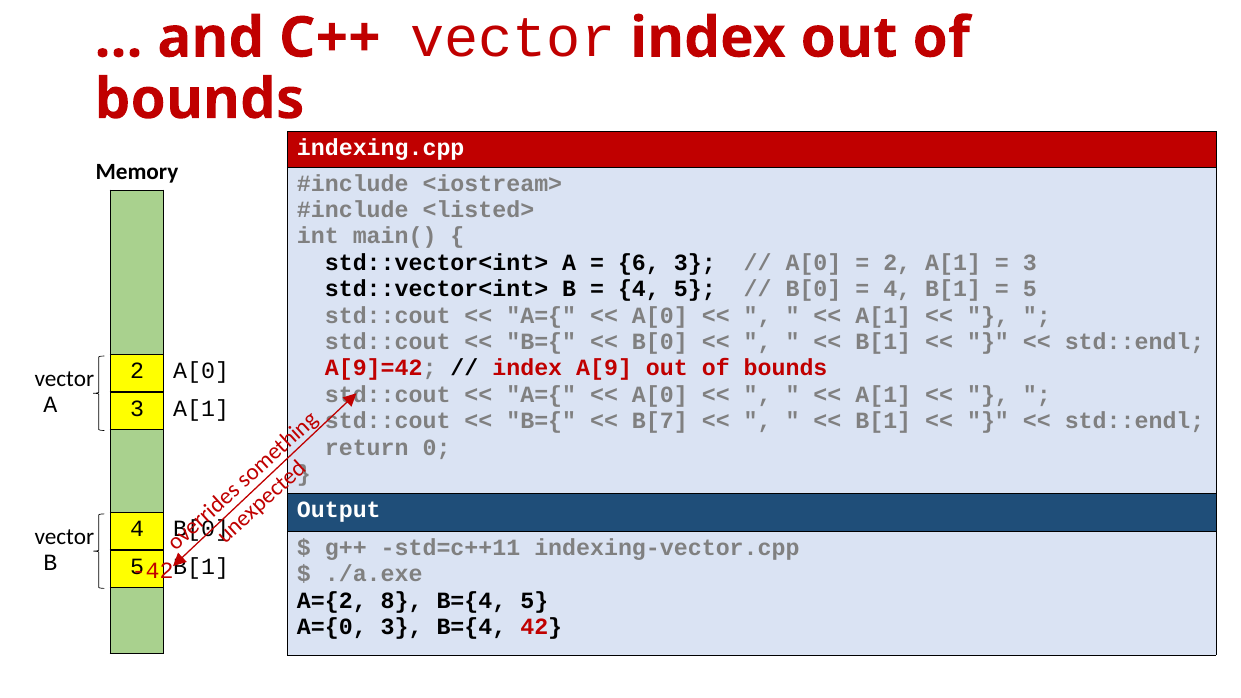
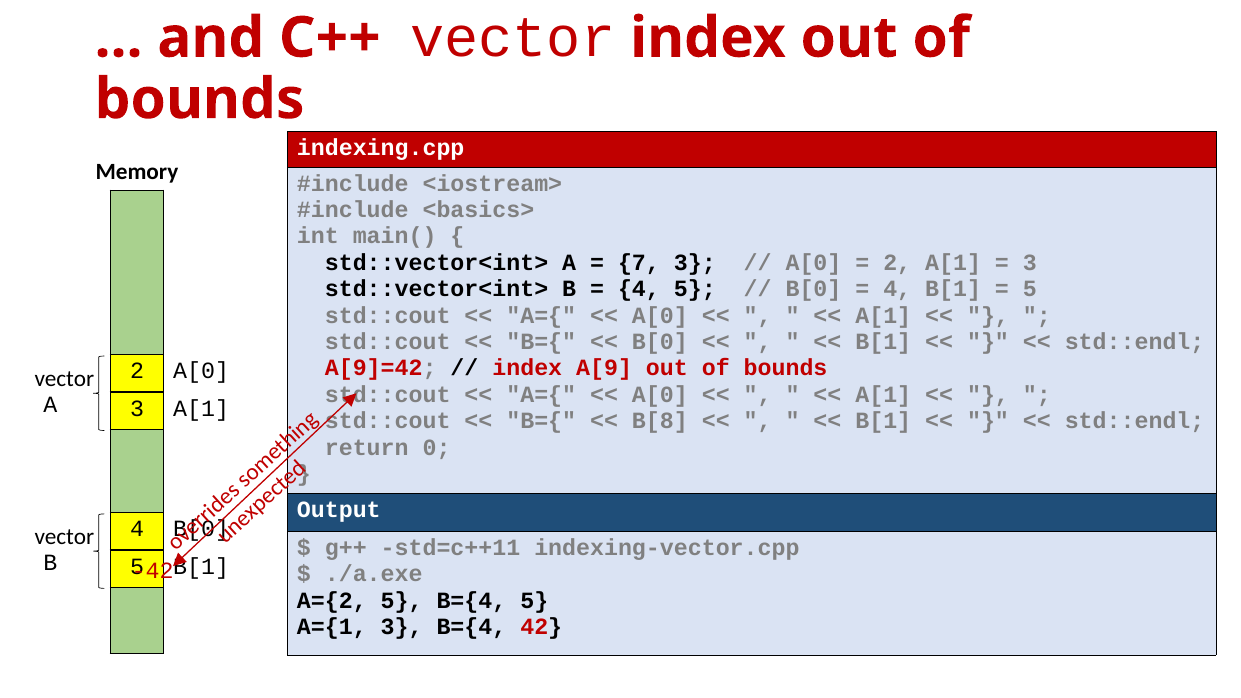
<listed>: <listed> -> <basics>
6: 6 -> 7
B[7: B[7 -> B[8
A={2 8: 8 -> 5
A={0: A={0 -> A={1
